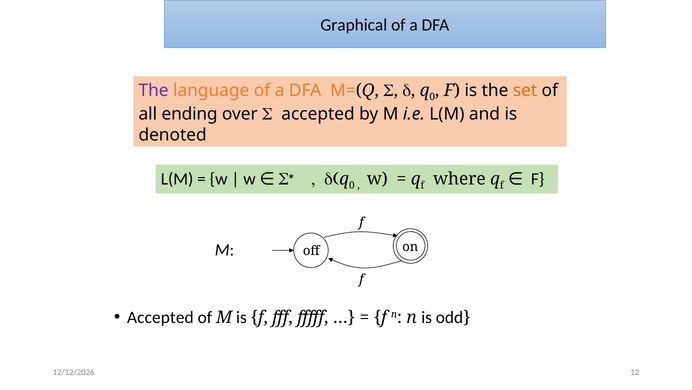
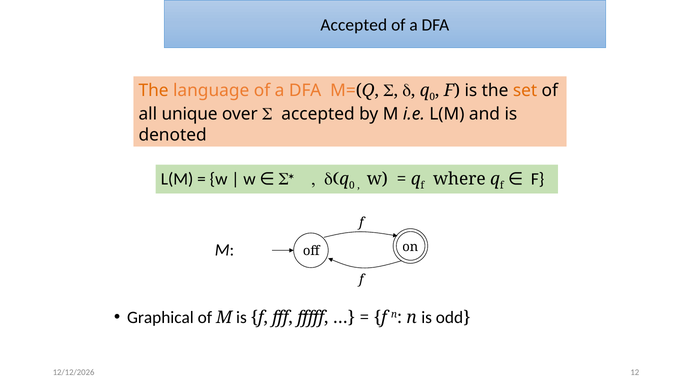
Graphical at (354, 25): Graphical -> Accepted
The at (154, 90) colour: purple -> orange
ending: ending -> unique
Accepted at (160, 317): Accepted -> Graphical
